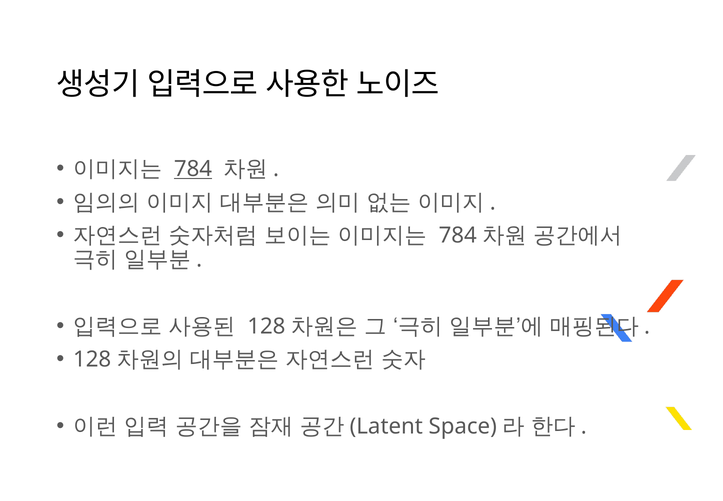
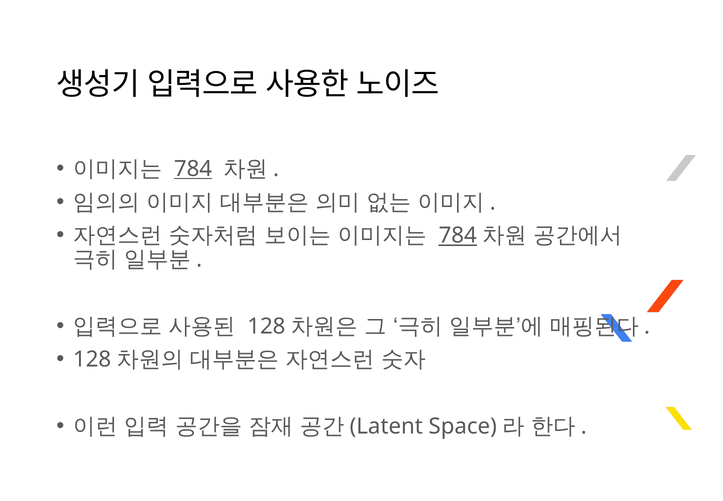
784 at (458, 235) underline: none -> present
